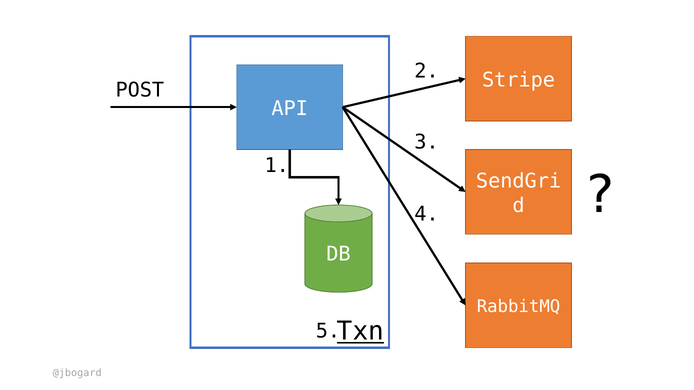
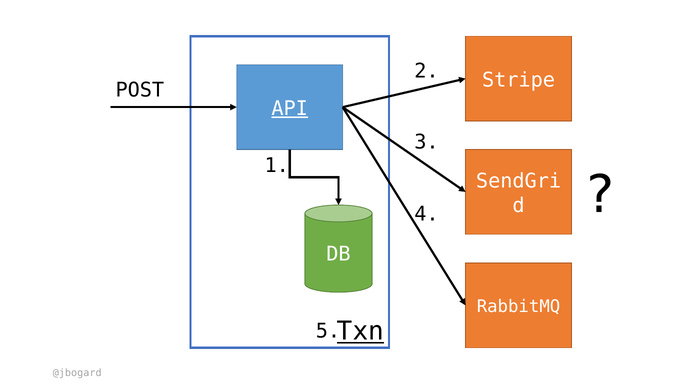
API underline: none -> present
